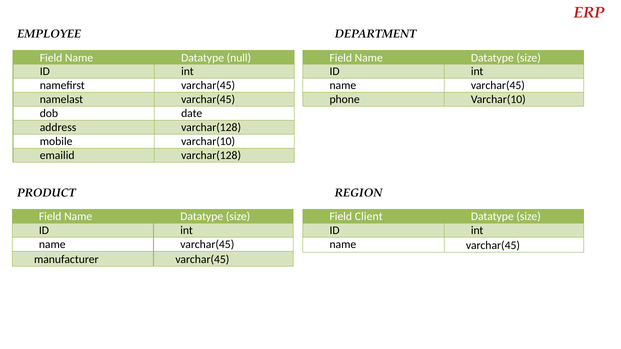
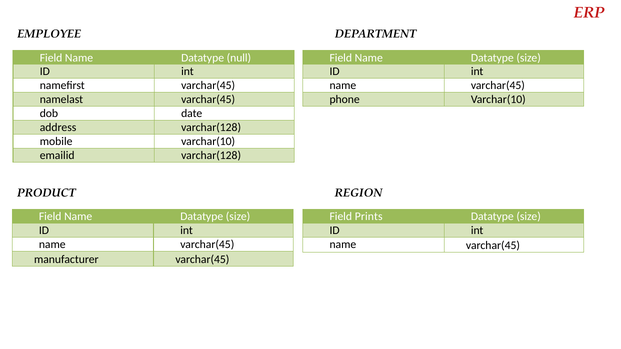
Client: Client -> Prints
